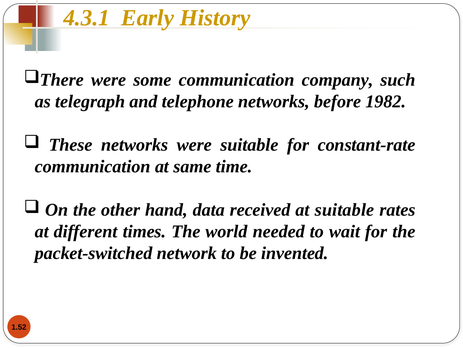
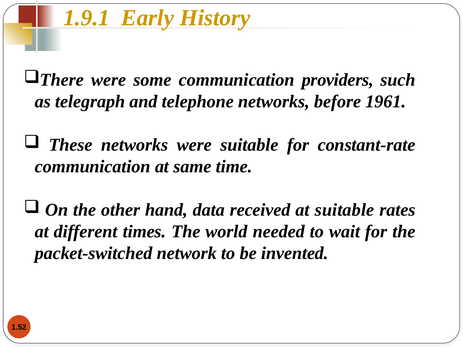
4.3.1: 4.3.1 -> 1.9.1
company: company -> providers
1982: 1982 -> 1961
